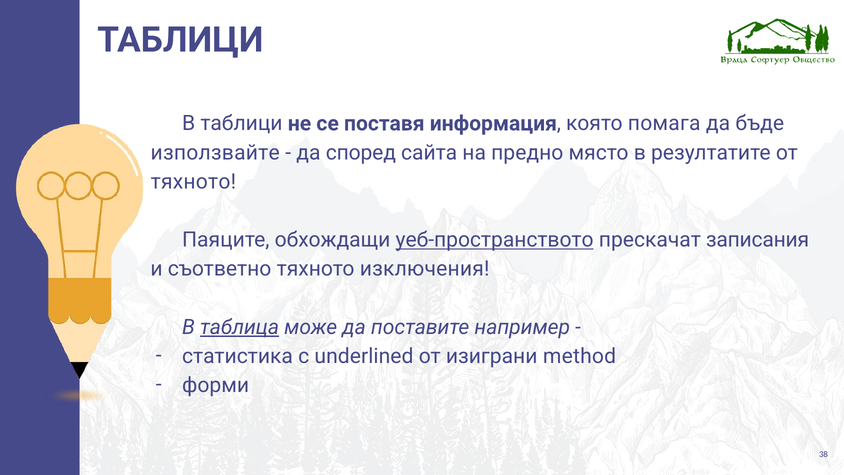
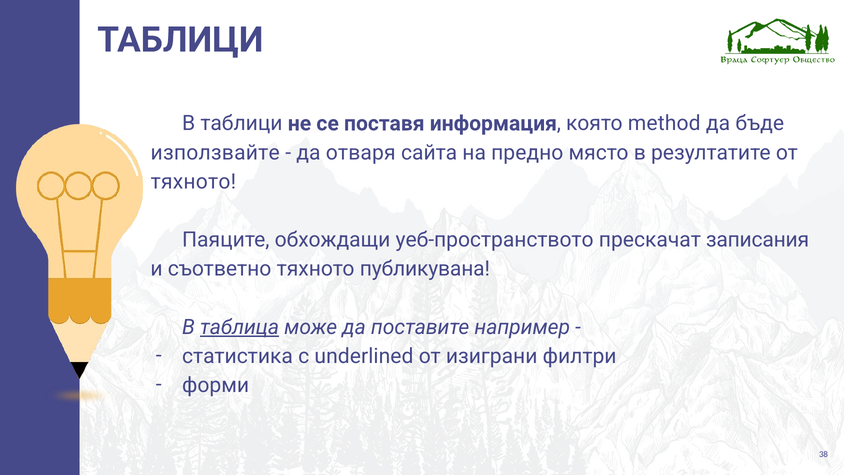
помага: помага -> method
според: според -> отваря
уеб-пространството underline: present -> none
изключения: изключения -> публикувана
method: method -> филтри
